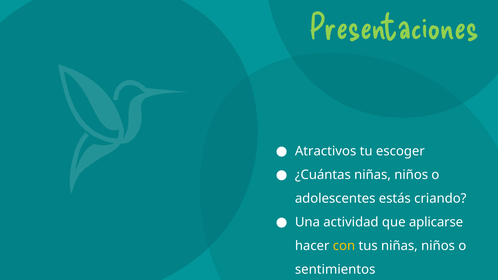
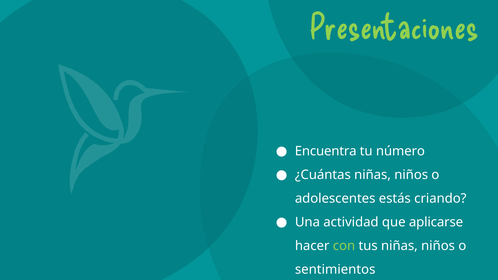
Atractivos: Atractivos -> Encuentra
escoger: escoger -> número
con colour: yellow -> light green
